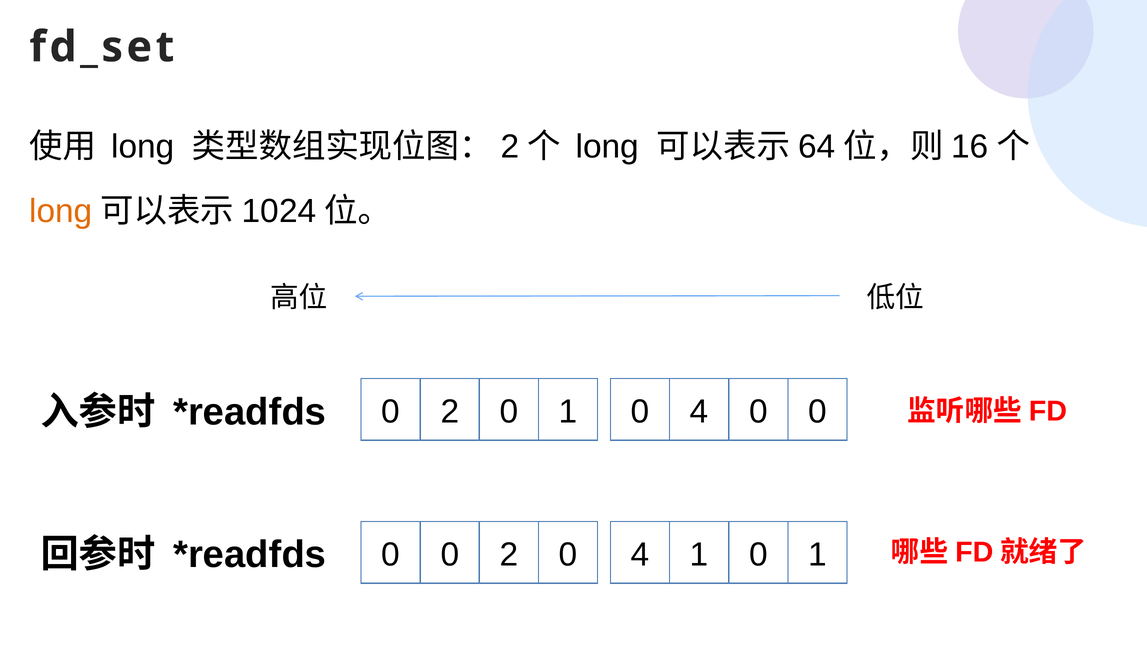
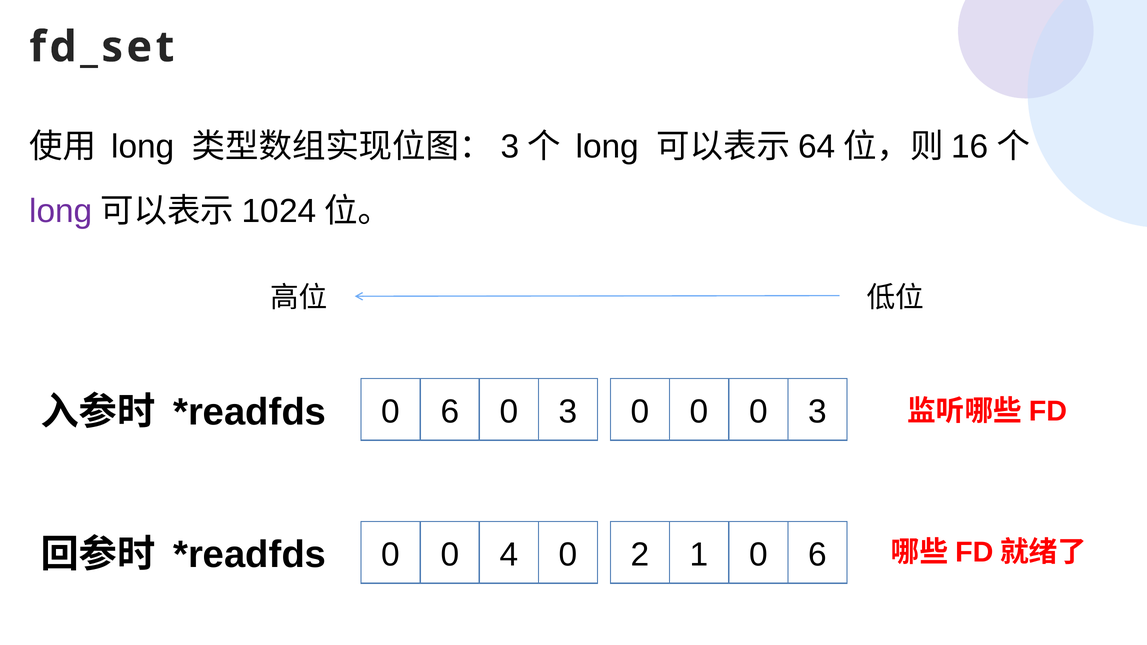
2 at (510, 147): 2 -> 3
long at (61, 211) colour: orange -> purple
2 at (450, 412): 2 -> 6
1 at (568, 412): 1 -> 3
4 at (699, 412): 4 -> 0
0 at (818, 412): 0 -> 3
0 0 2: 2 -> 4
4 at (640, 555): 4 -> 2
1 0 1: 1 -> 6
